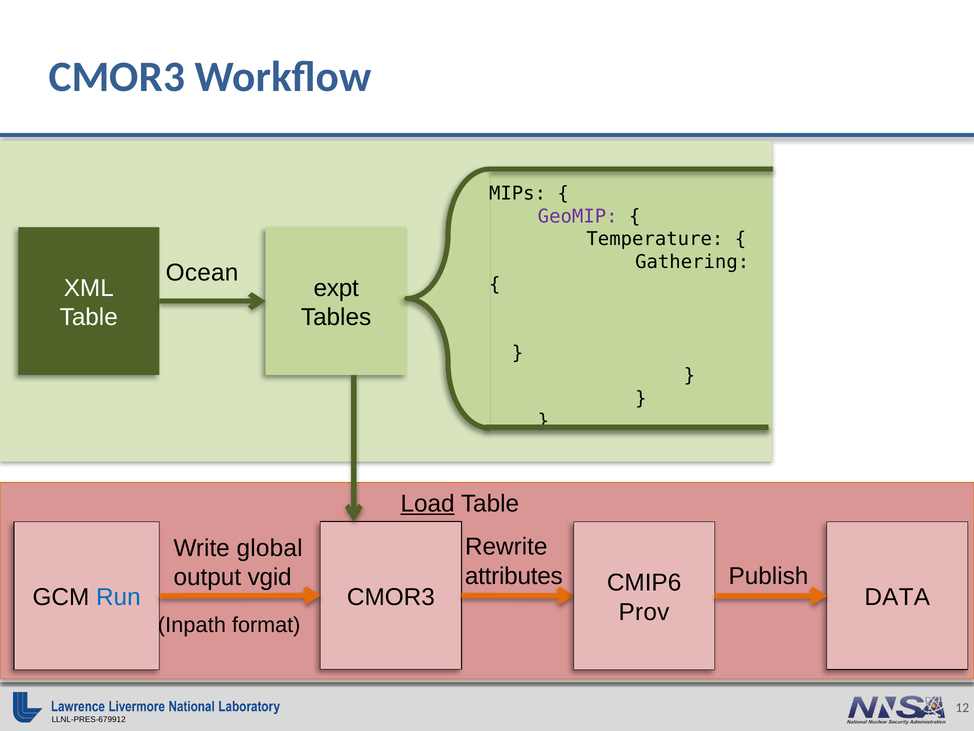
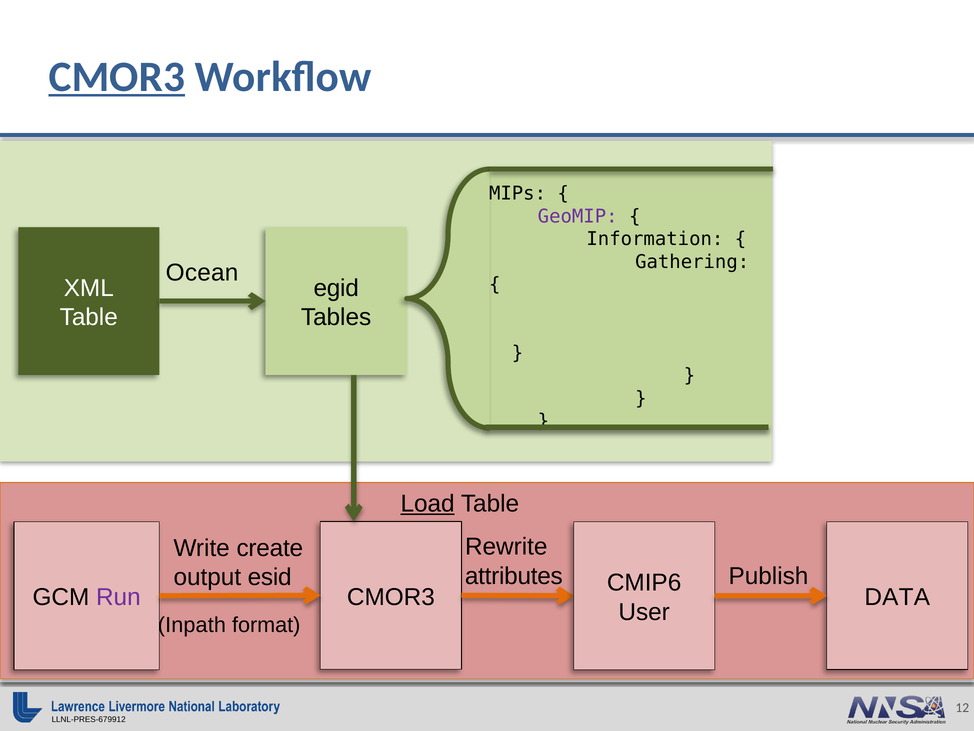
CMOR3 at (117, 77) underline: none -> present
Temperature: Temperature -> Information
expt: expt -> egid
global: global -> create
vgid: vgid -> esid
Run colour: blue -> purple
Prov: Prov -> User
